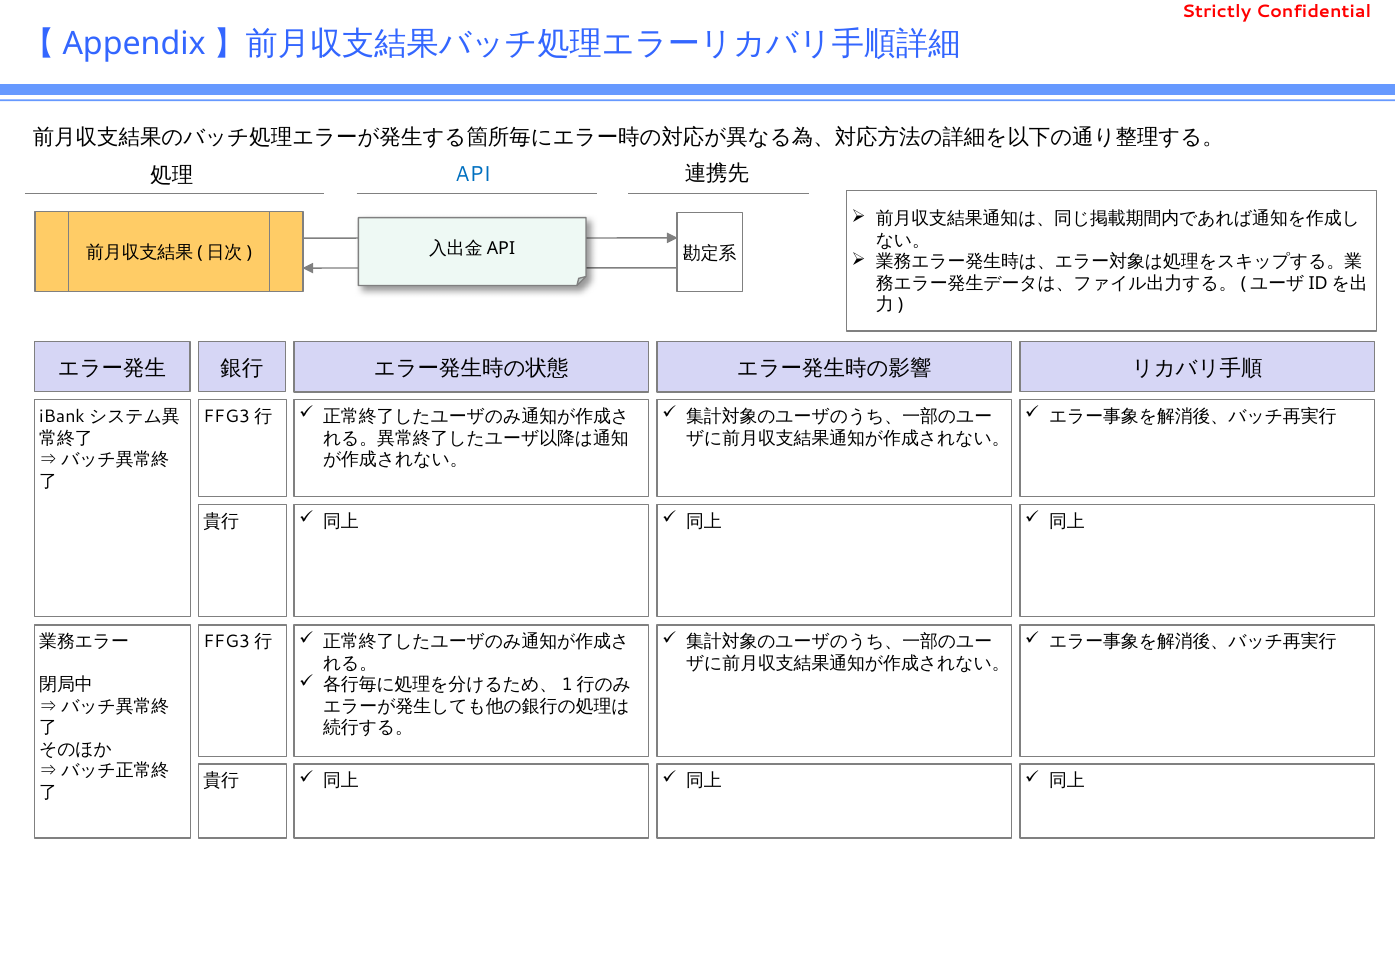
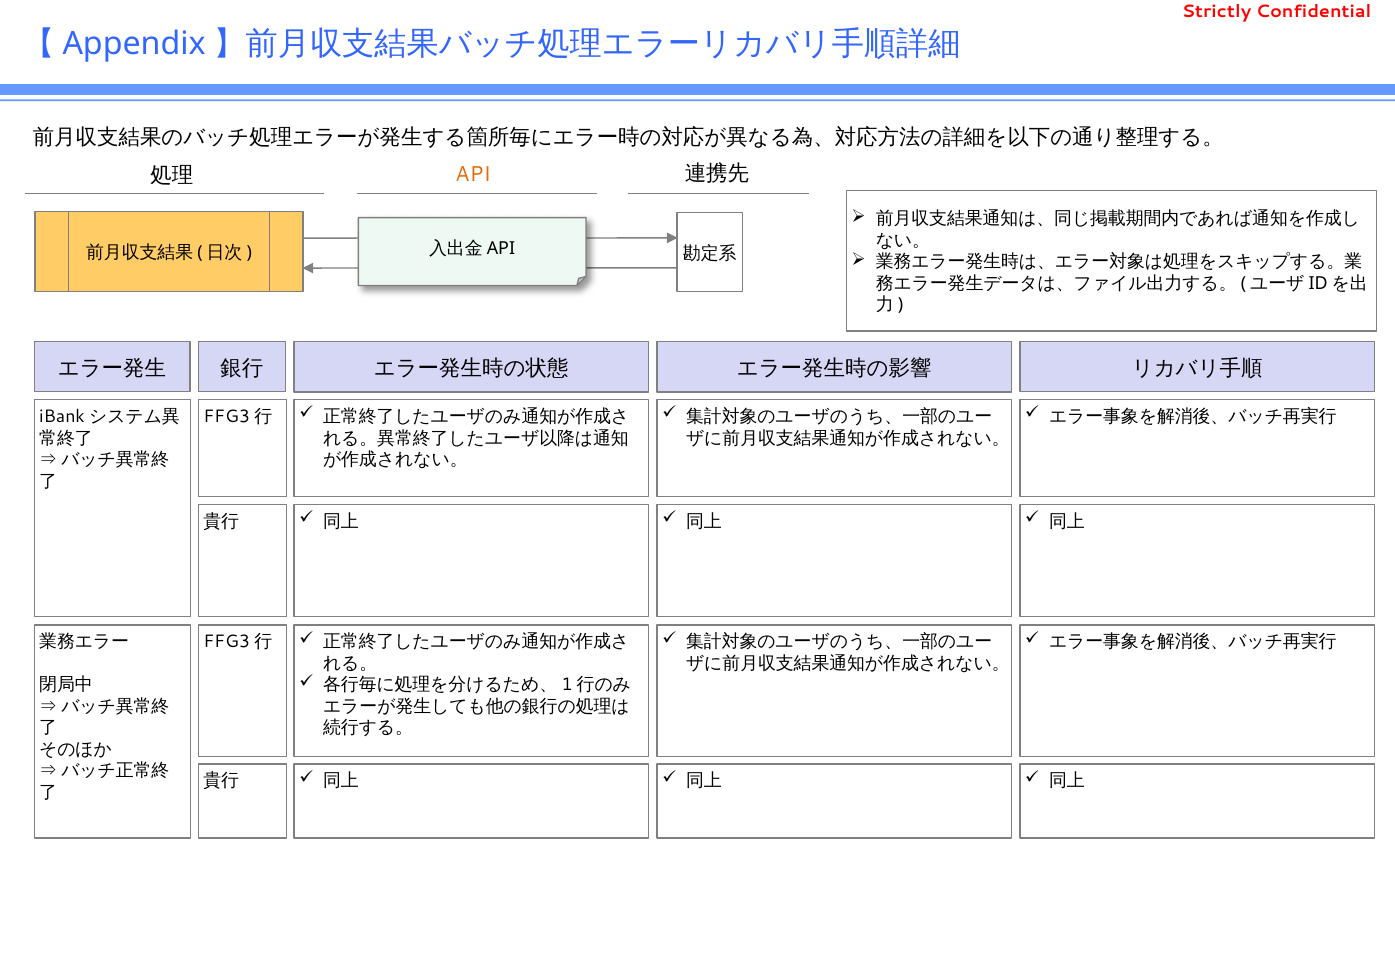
API colour: blue -> orange
